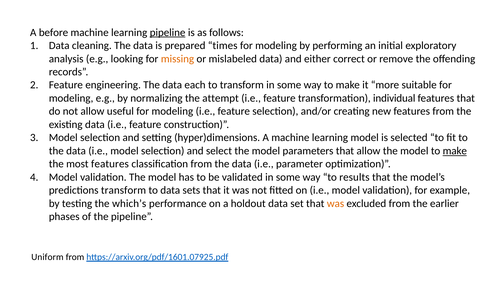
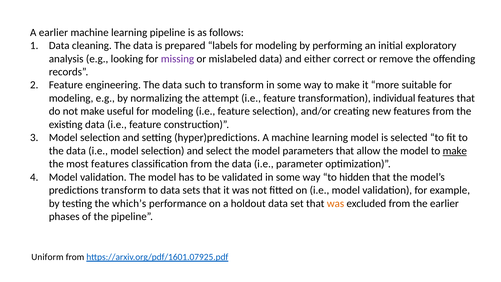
A before: before -> earlier
pipeline at (168, 32) underline: present -> none
times: times -> labels
missing colour: orange -> purple
each: each -> such
not allow: allow -> make
hyper)dimensions: hyper)dimensions -> hyper)predictions
results: results -> hidden
